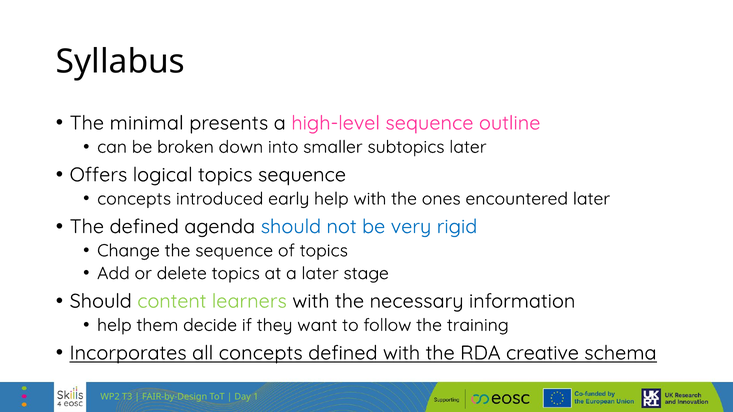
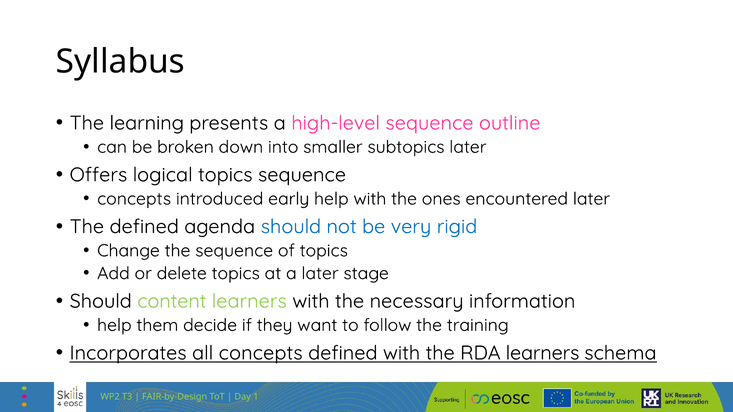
minimal: minimal -> learning
RDA creative: creative -> learners
